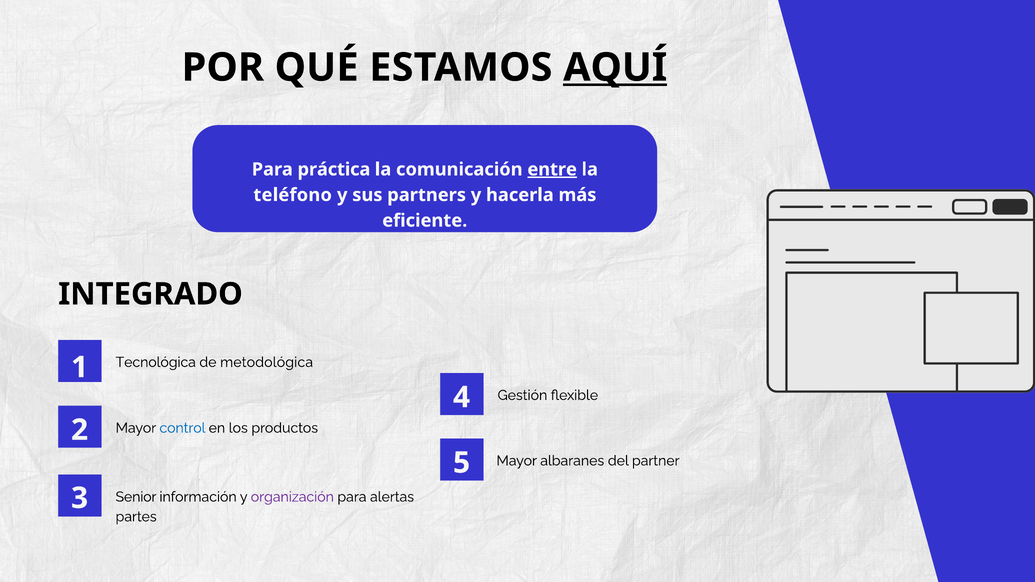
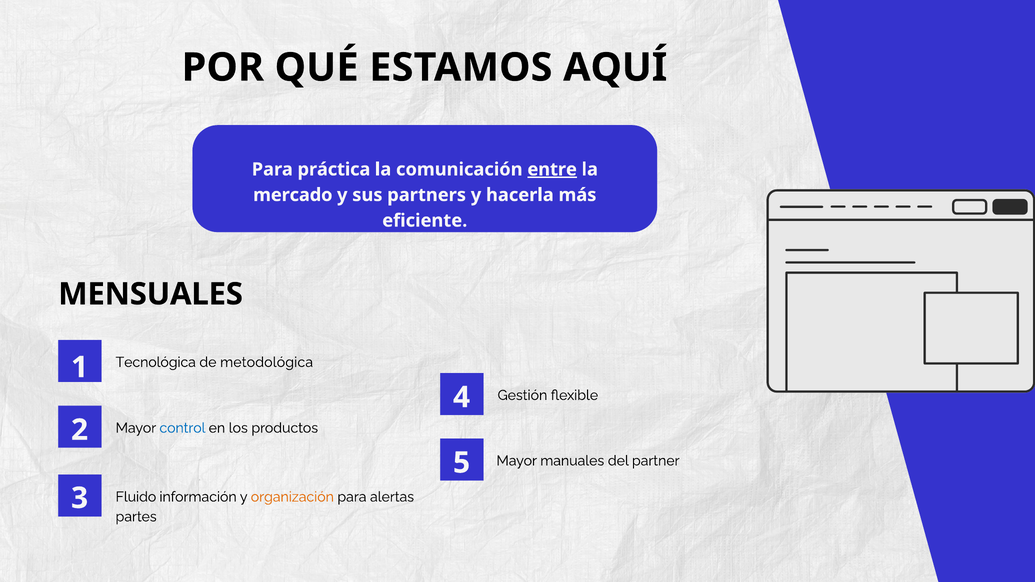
AQUÍ underline: present -> none
teléfono: teléfono -> mercado
INTEGRADO: INTEGRADO -> MENSUALES
albaranes: albaranes -> manuales
Senior: Senior -> Fluido
organización colour: purple -> orange
